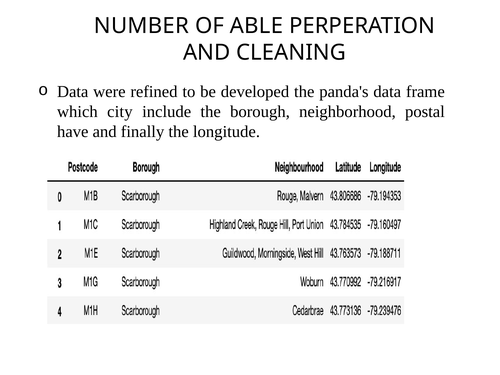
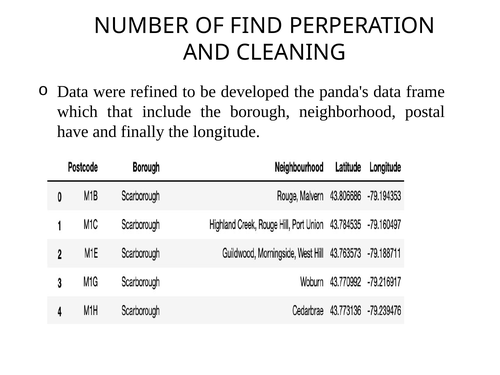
ABLE: ABLE -> FIND
city: city -> that
